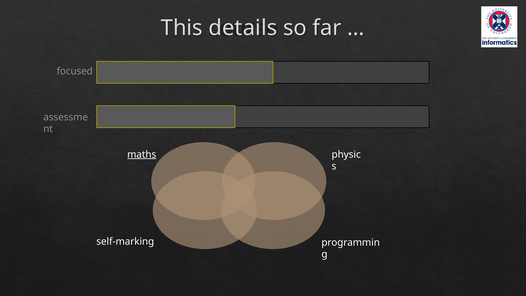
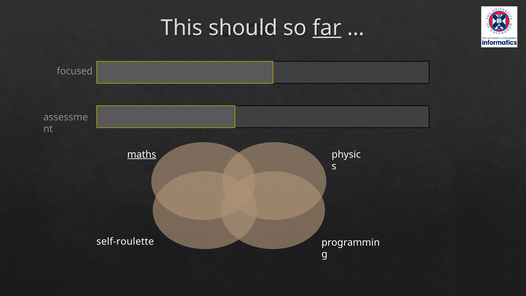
details: details -> should
far underline: none -> present
self-marking: self-marking -> self-roulette
